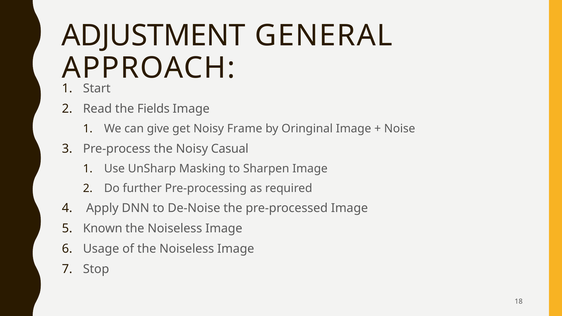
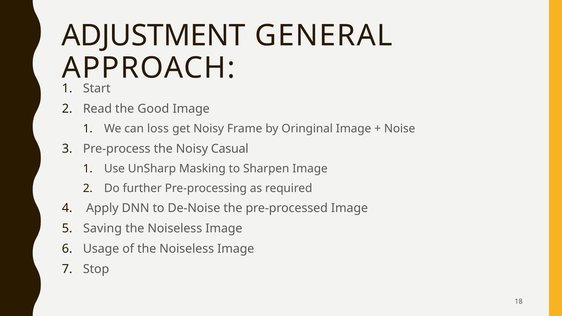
Fields: Fields -> Good
give: give -> loss
Known: Known -> Saving
